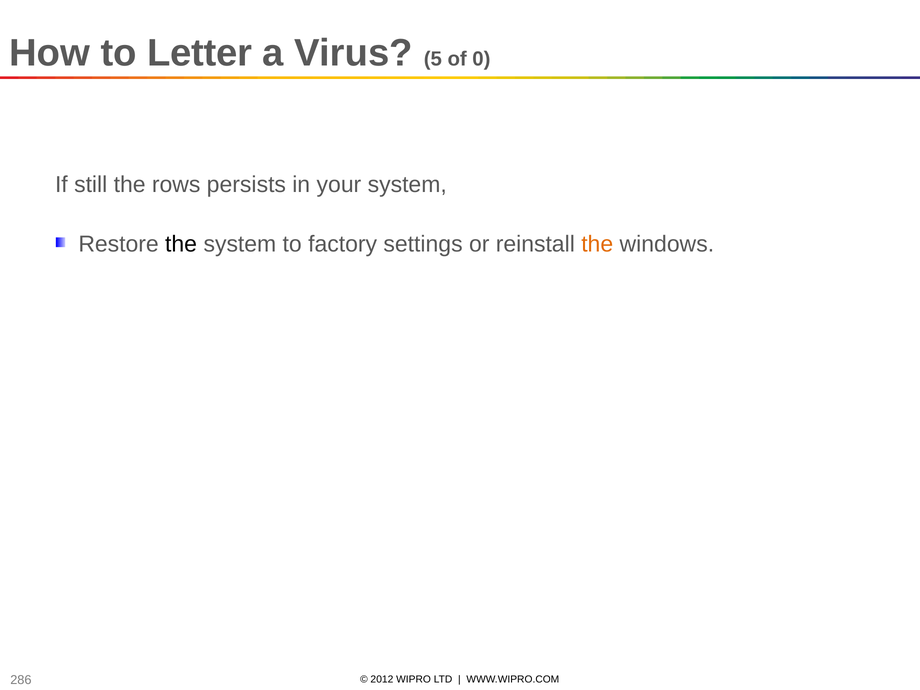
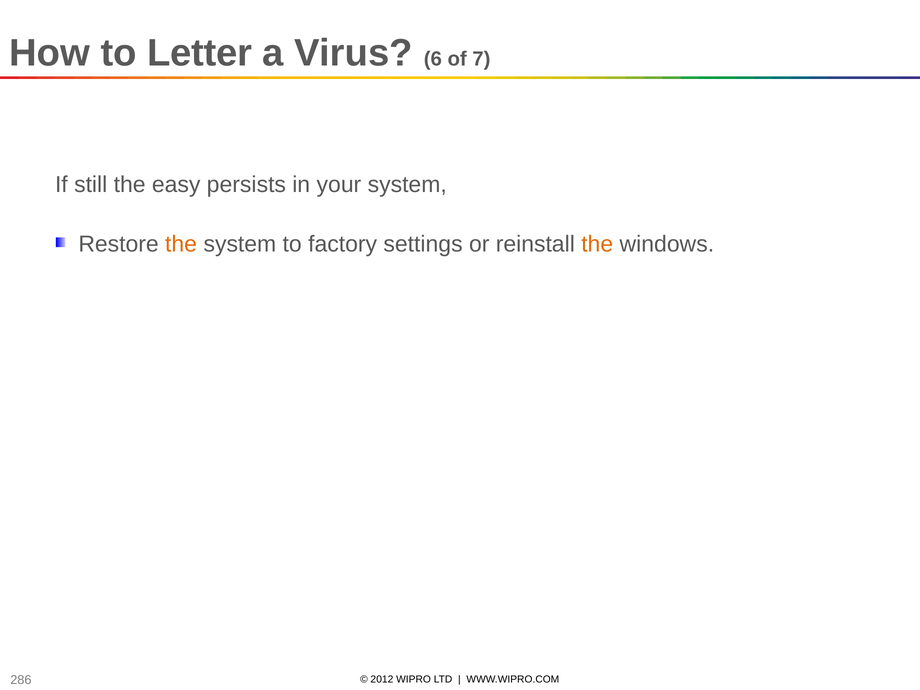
5: 5 -> 6
0: 0 -> 7
rows: rows -> easy
the at (181, 244) colour: black -> orange
